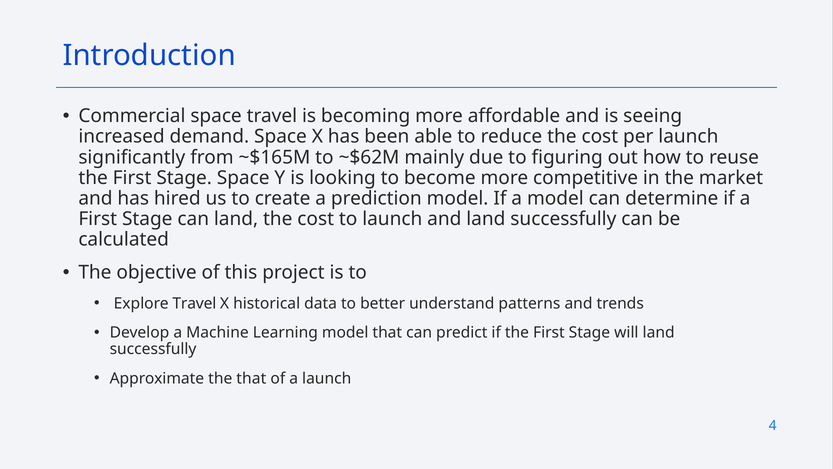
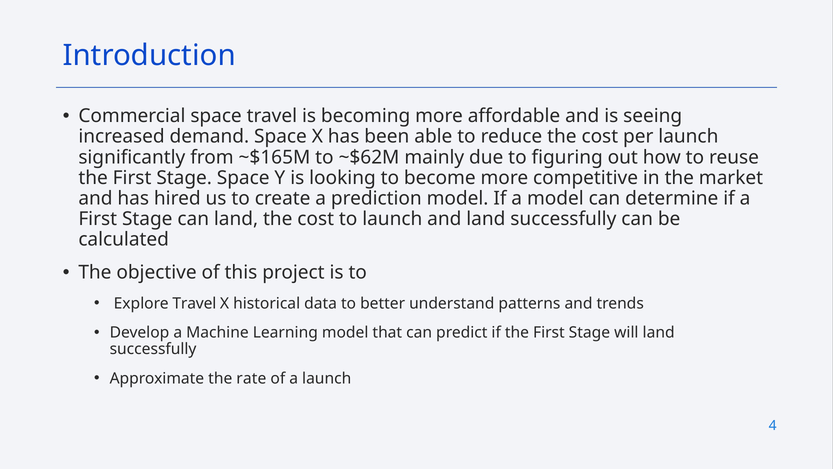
the that: that -> rate
